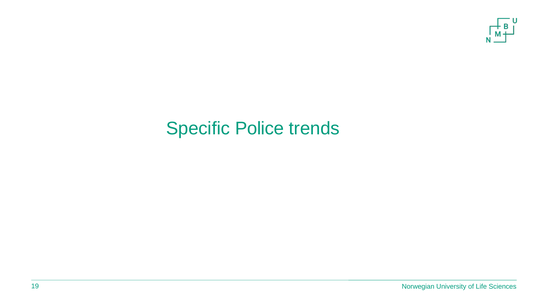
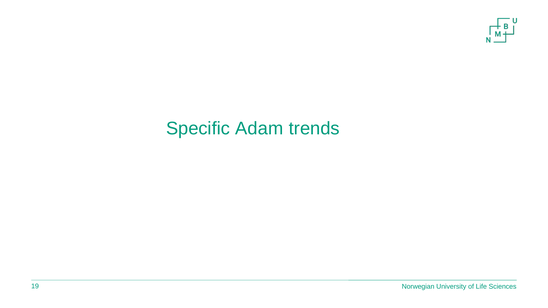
Police: Police -> Adam
